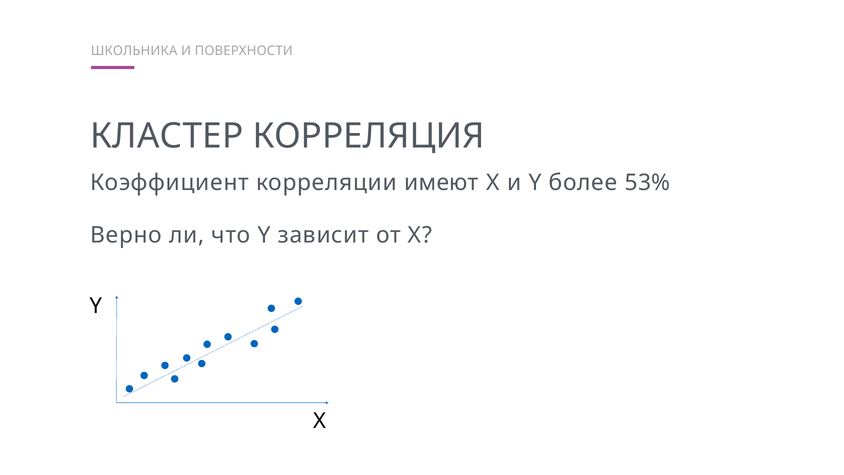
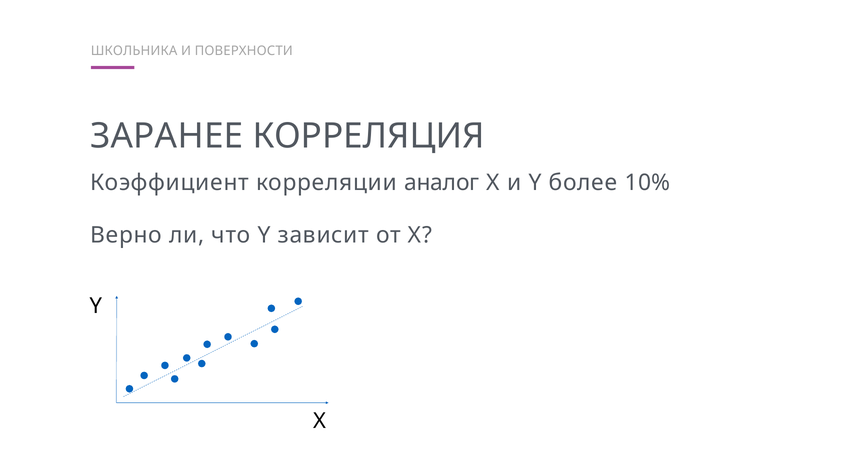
КЛАСТЕР: КЛАСТЕР -> ЗАРАНЕЕ
имеют: имеют -> аналог
53%: 53% -> 10%
